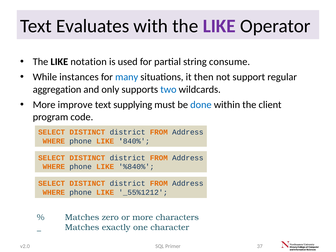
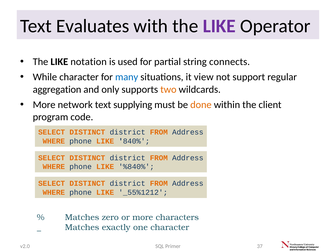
consume: consume -> connects
While instances: instances -> character
then: then -> view
two colour: blue -> orange
improve: improve -> network
done colour: blue -> orange
